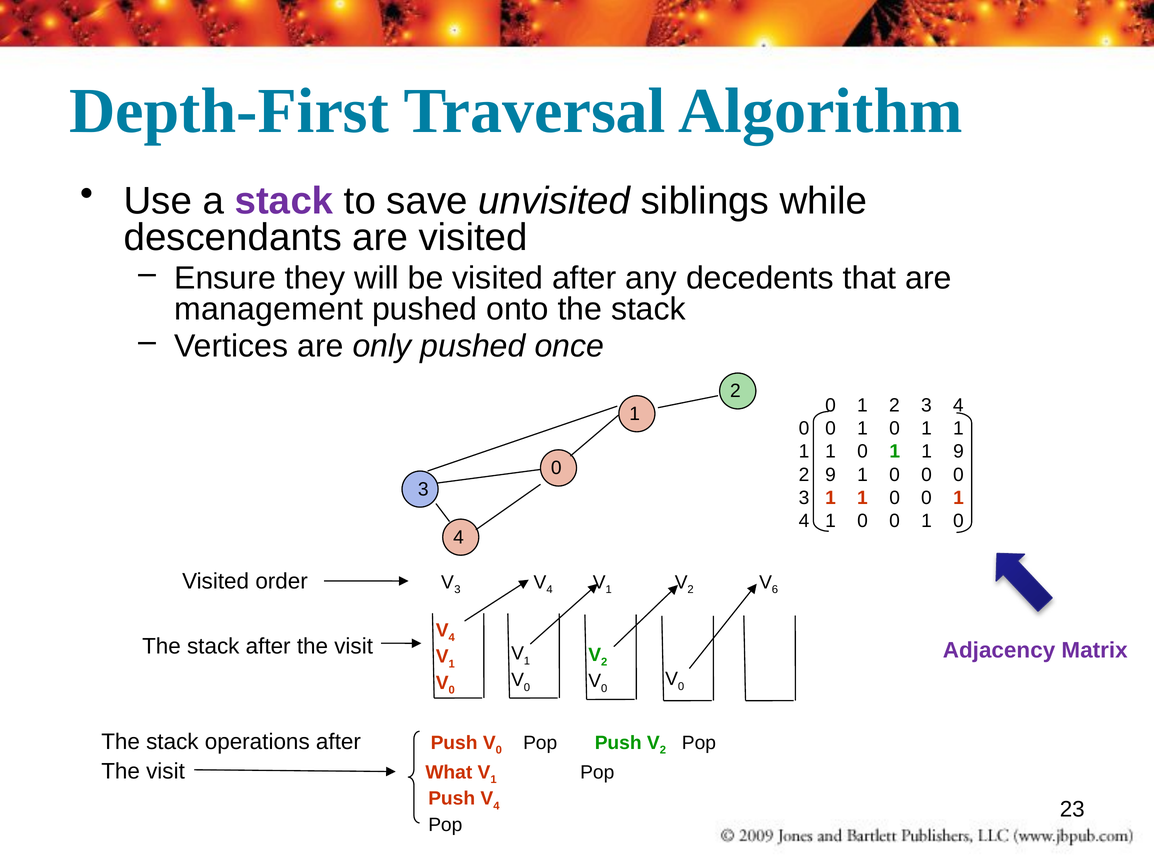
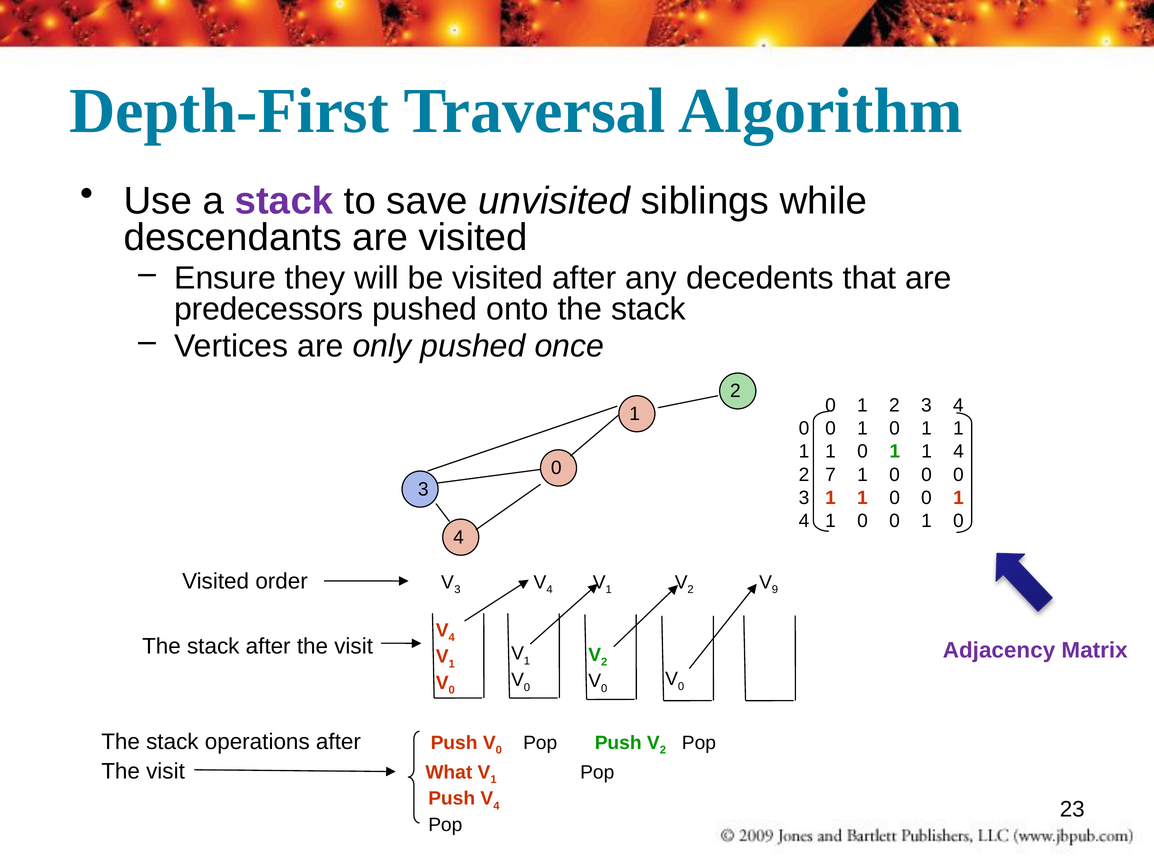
management: management -> predecessors
1 1 9: 9 -> 4
2 9: 9 -> 7
6: 6 -> 9
